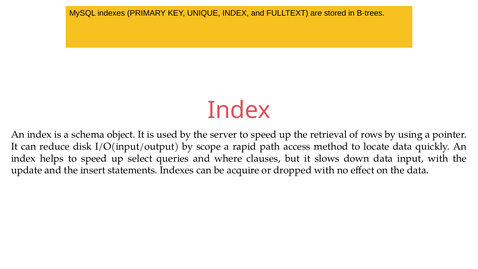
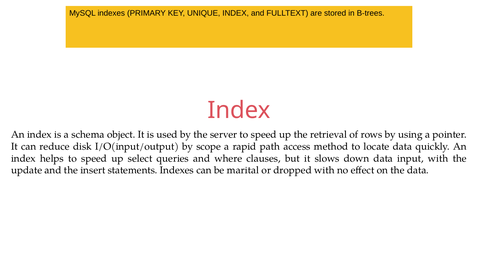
acquire: acquire -> marital
